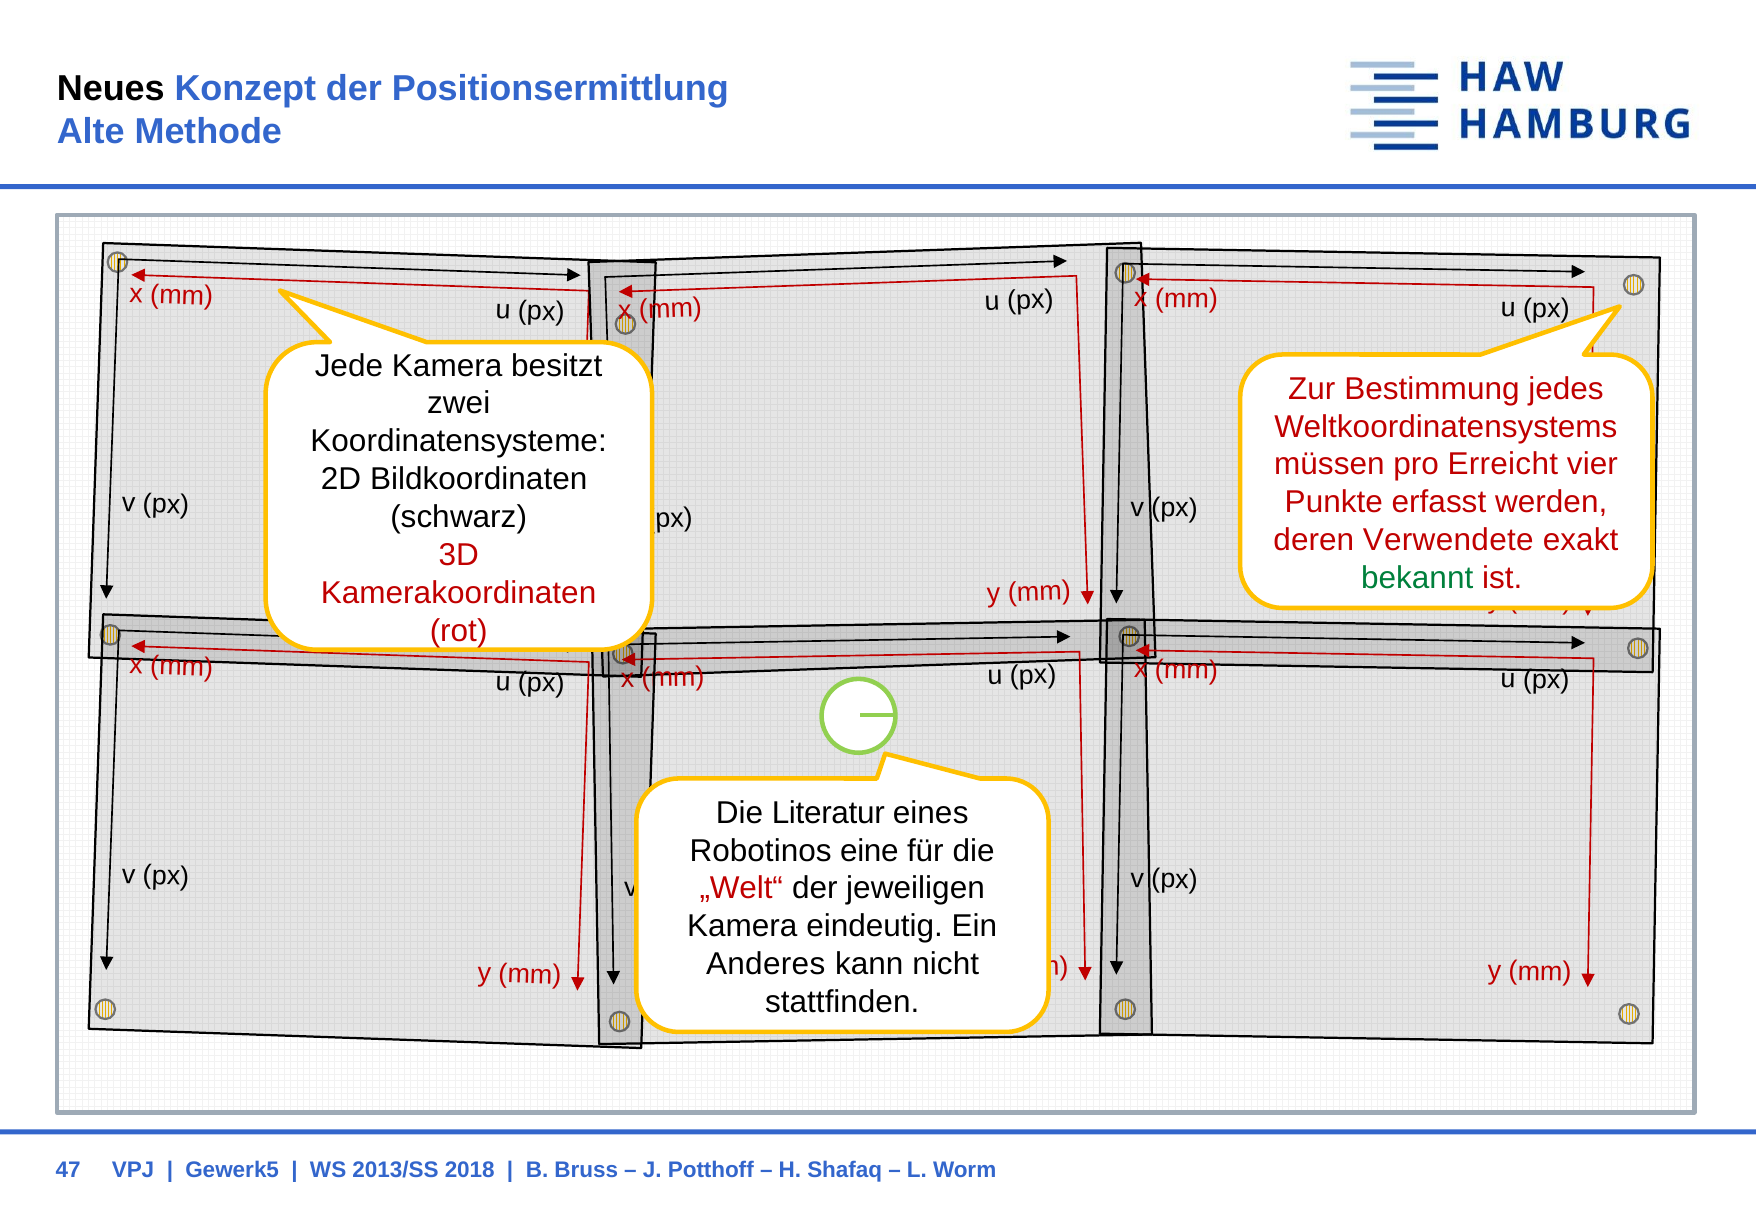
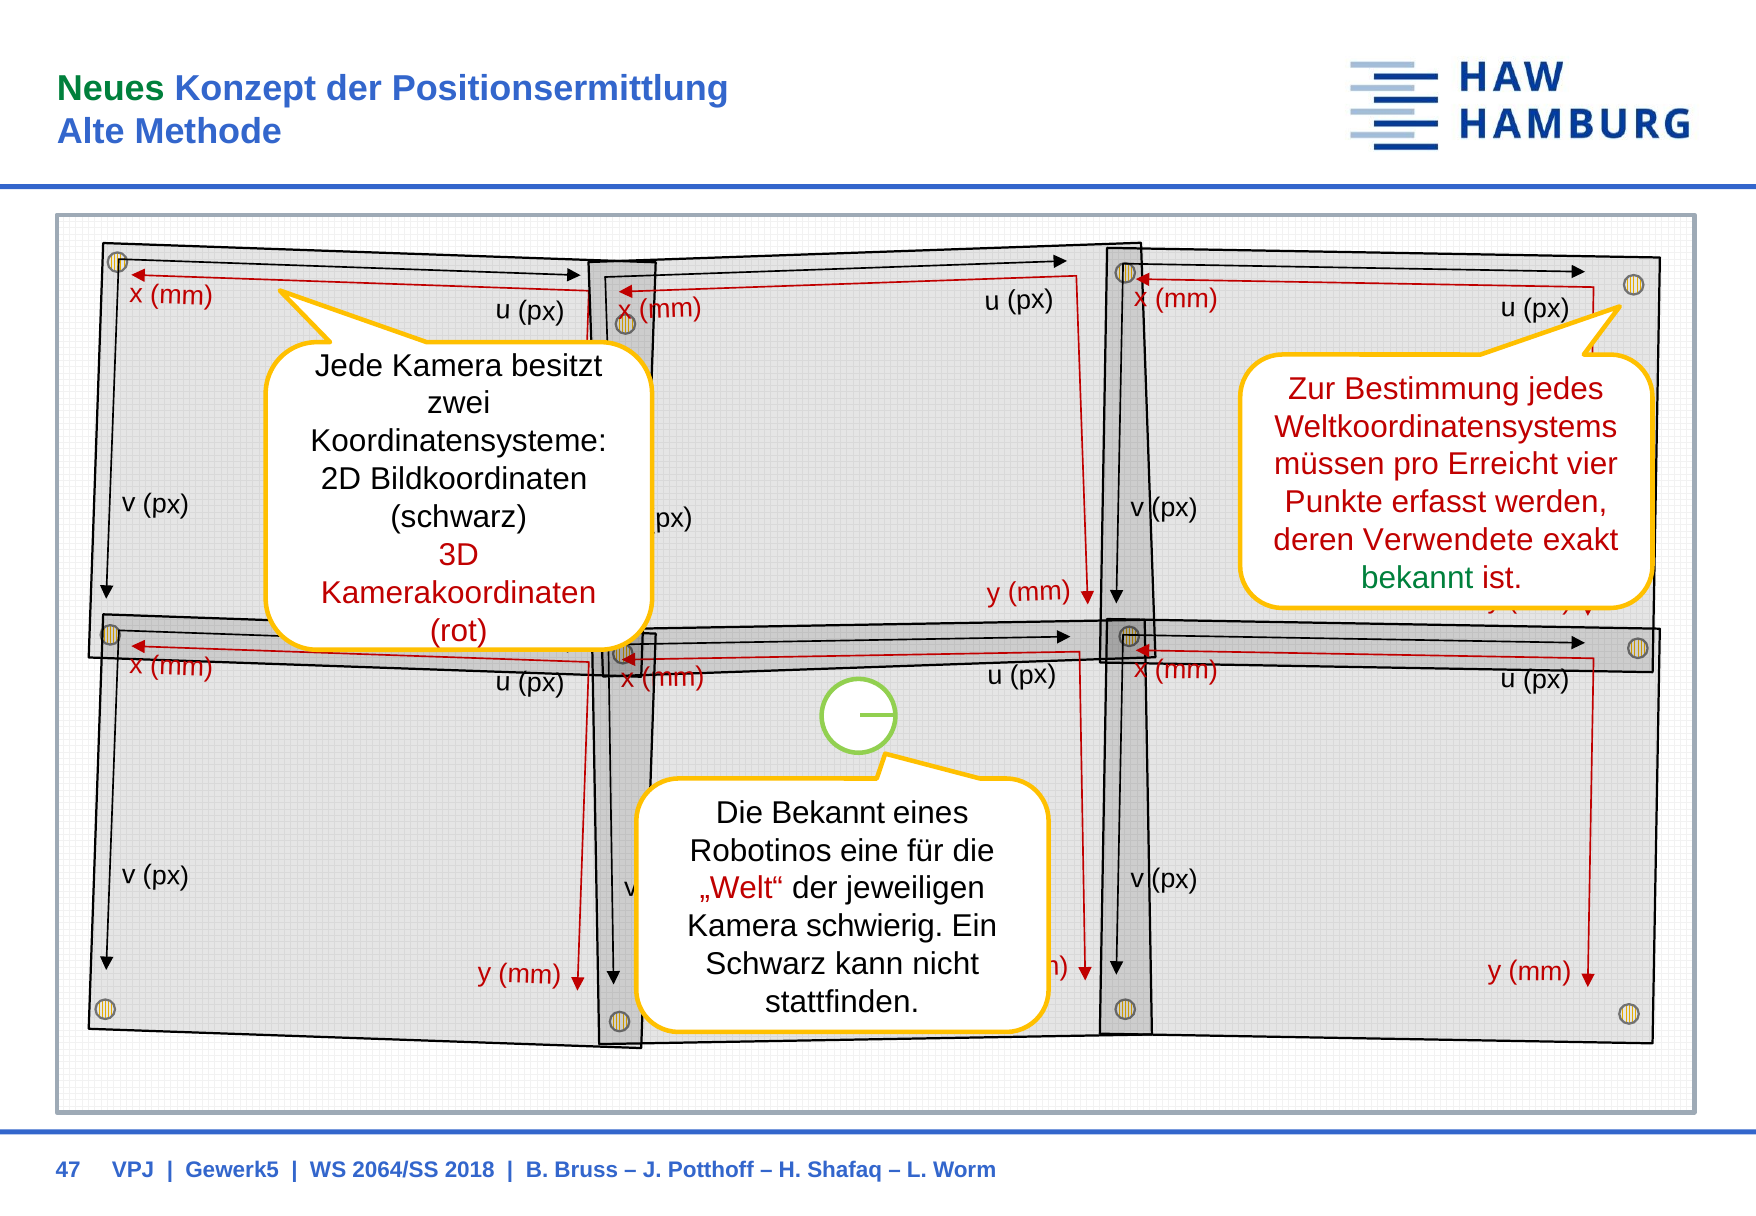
Neues colour: black -> green
Die Literatur: Literatur -> Bekannt
eindeutig: eindeutig -> schwierig
Anderes at (766, 964): Anderes -> Schwarz
2013/SS: 2013/SS -> 2064/SS
